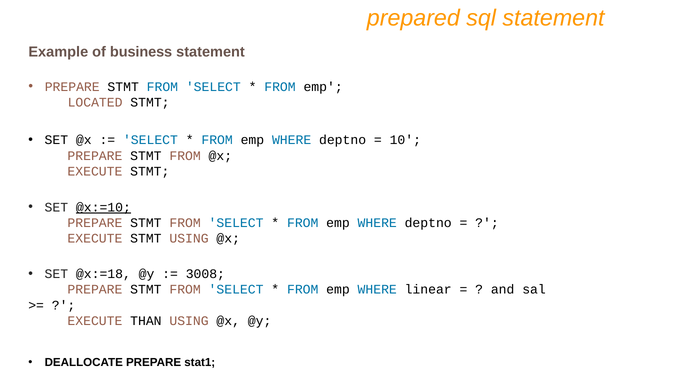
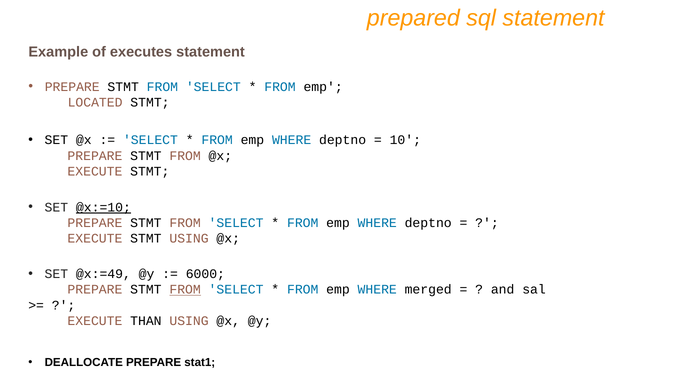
business: business -> executes
@x:=18: @x:=18 -> @x:=49
3008: 3008 -> 6000
FROM at (185, 290) underline: none -> present
linear: linear -> merged
